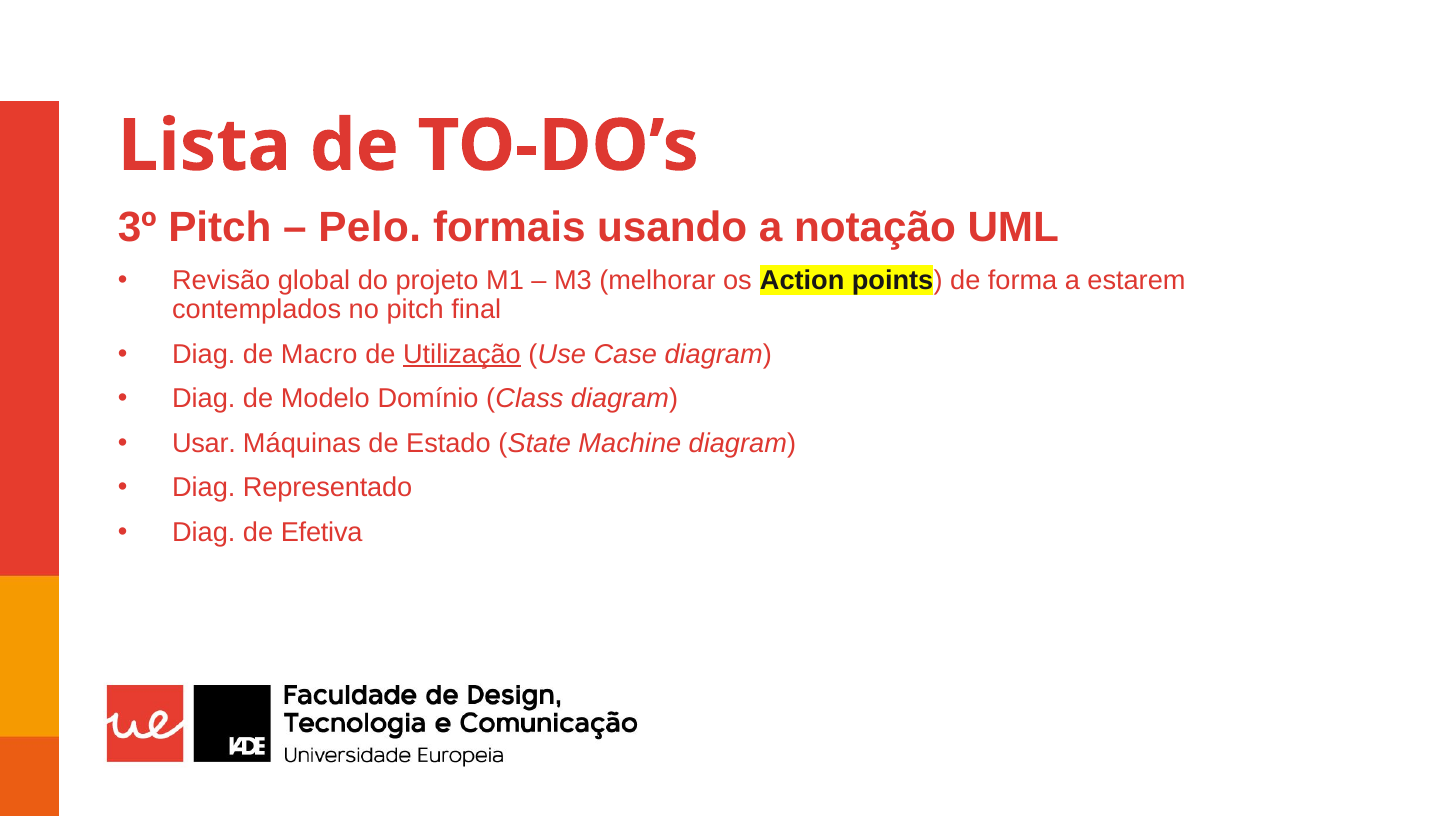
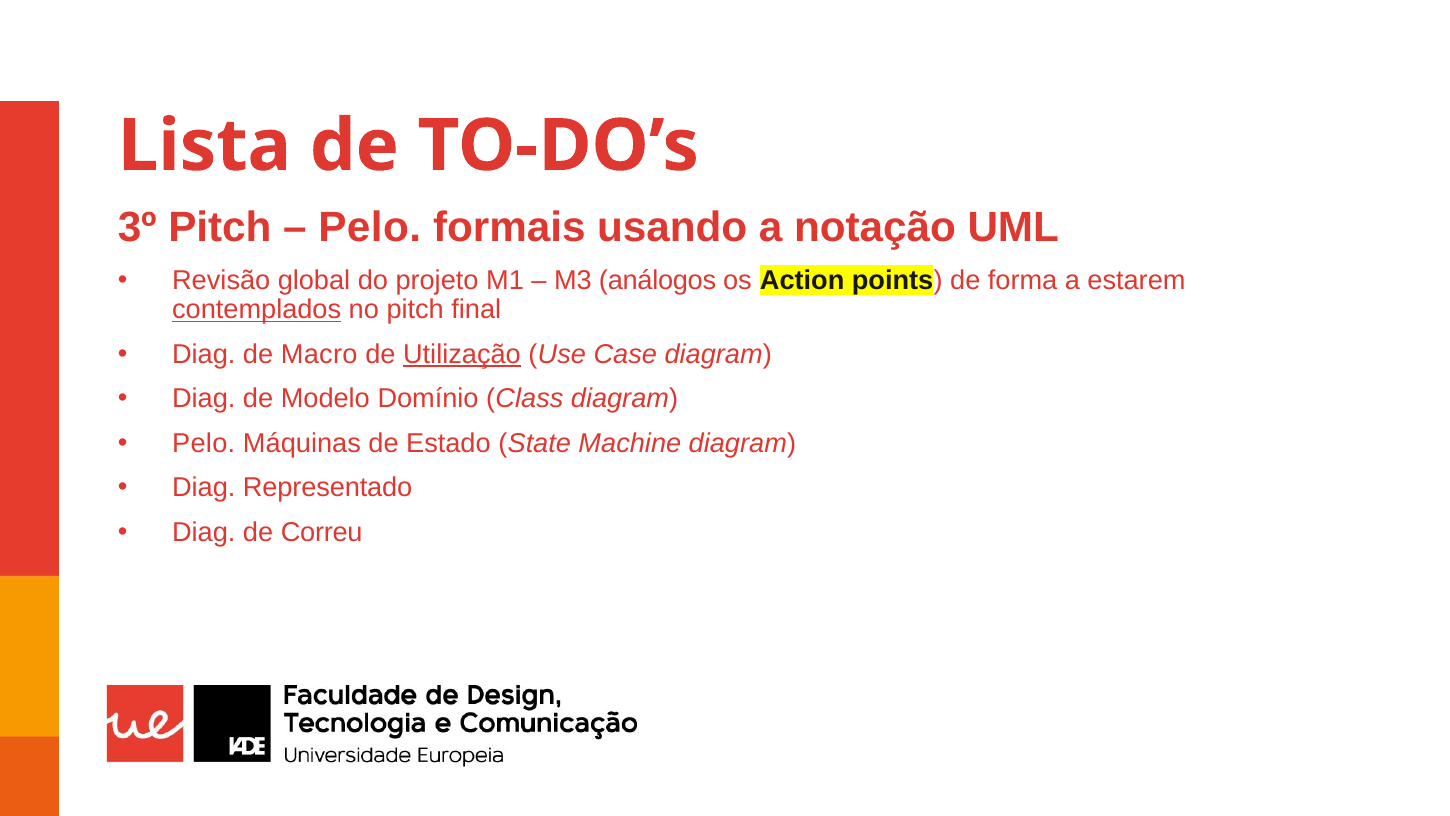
melhorar: melhorar -> análogos
contemplados underline: none -> present
Usar at (204, 443): Usar -> Pelo
Efetiva: Efetiva -> Correu
